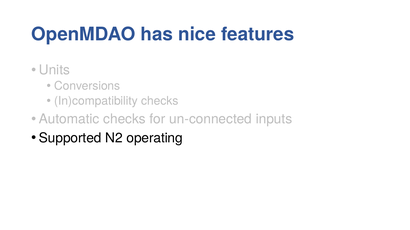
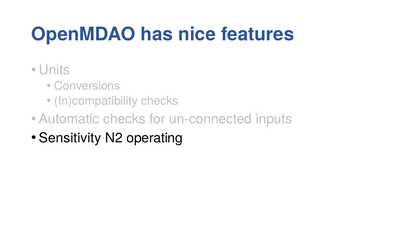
Supported: Supported -> Sensitivity
